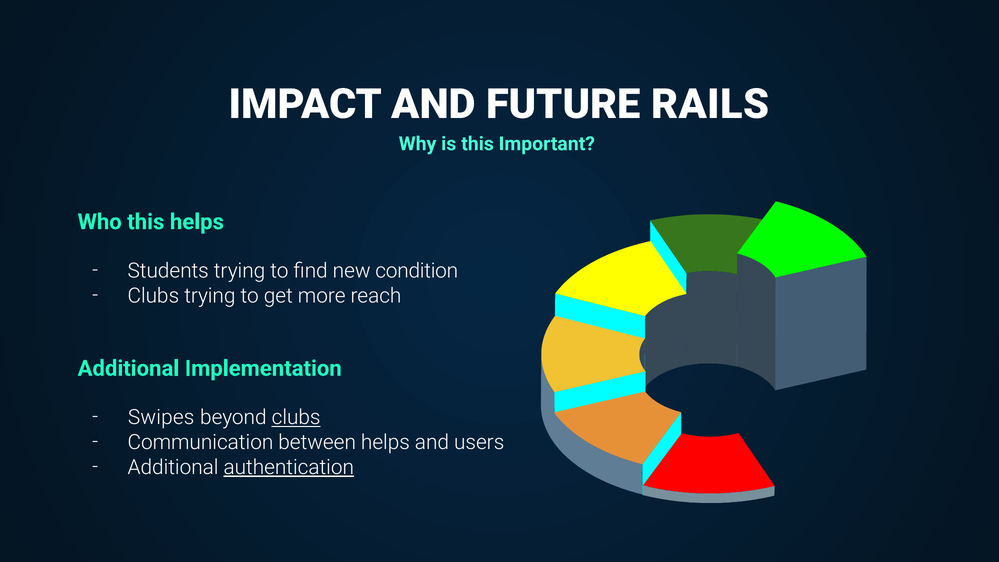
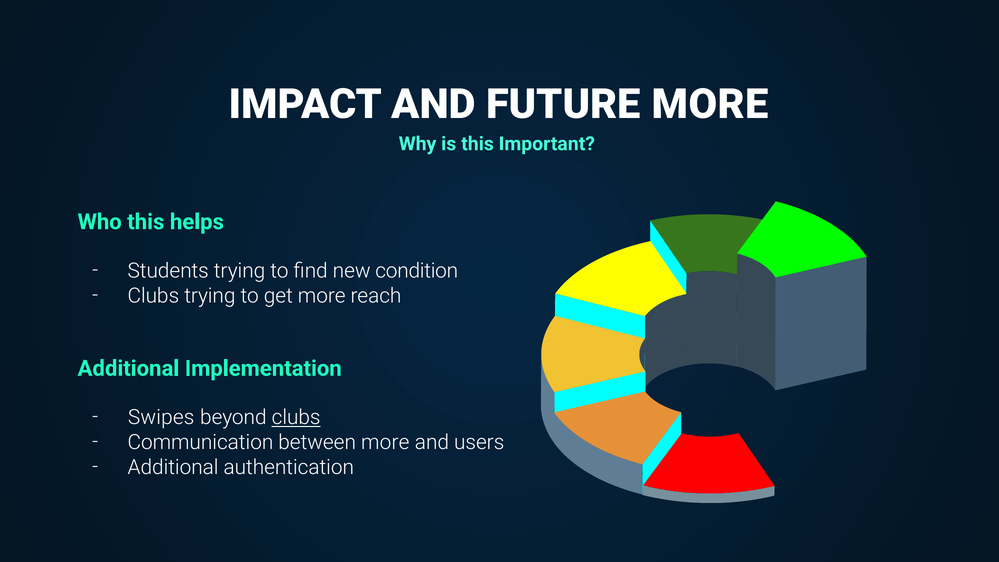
FUTURE RAILS: RAILS -> MORE
between helps: helps -> more
authentication underline: present -> none
